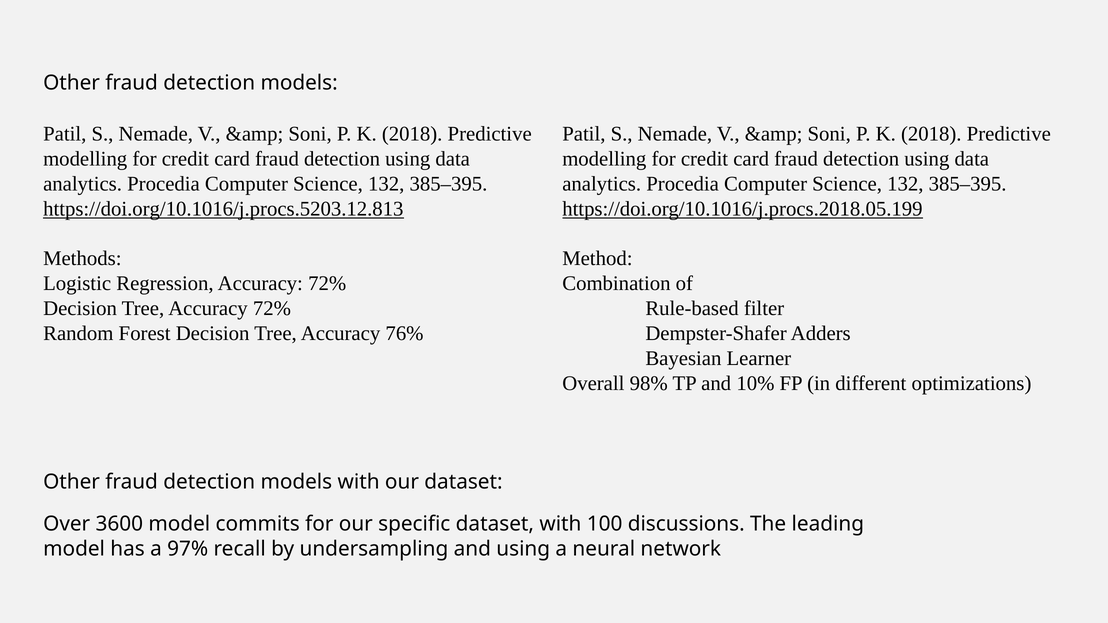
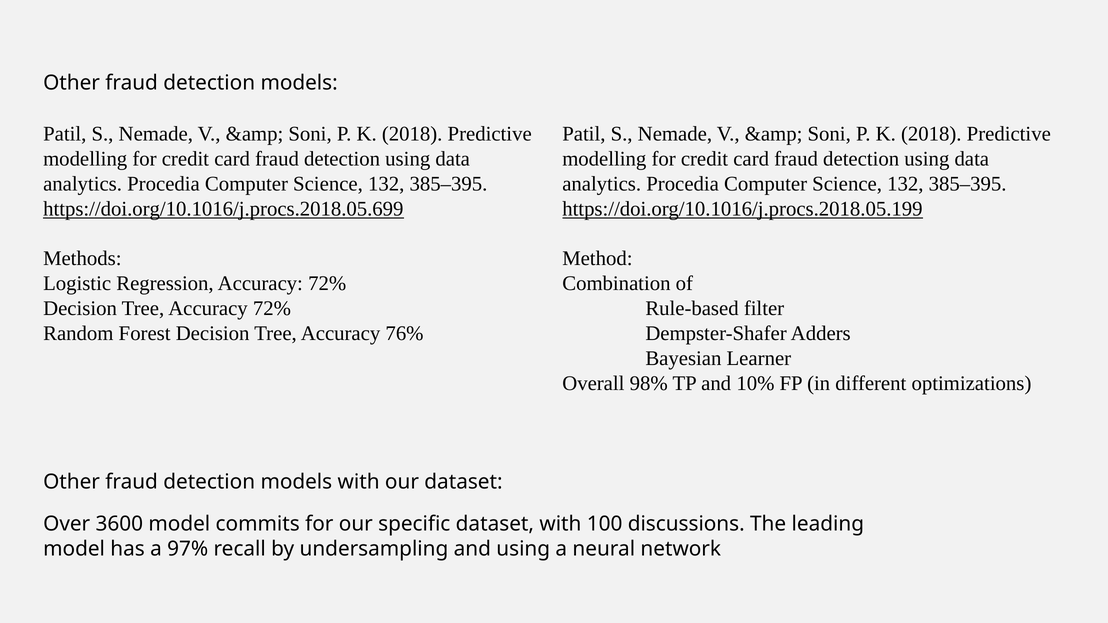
https://doi.org/10.1016/j.procs.5203.12.813: https://doi.org/10.1016/j.procs.5203.12.813 -> https://doi.org/10.1016/j.procs.2018.05.699
